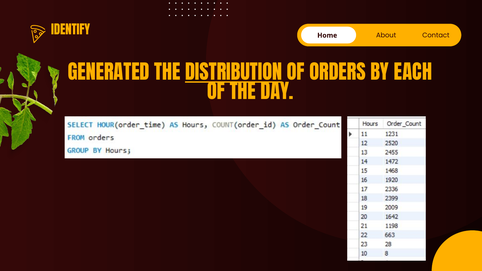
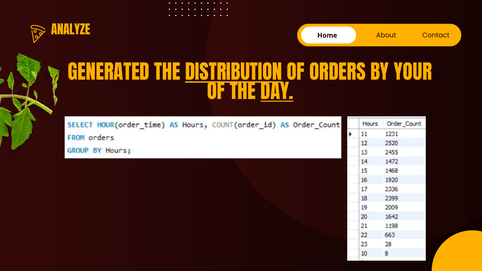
IDENTIFY: IDENTIFY -> ANALYZE
EACH: EACH -> YOUR
DAY underline: none -> present
